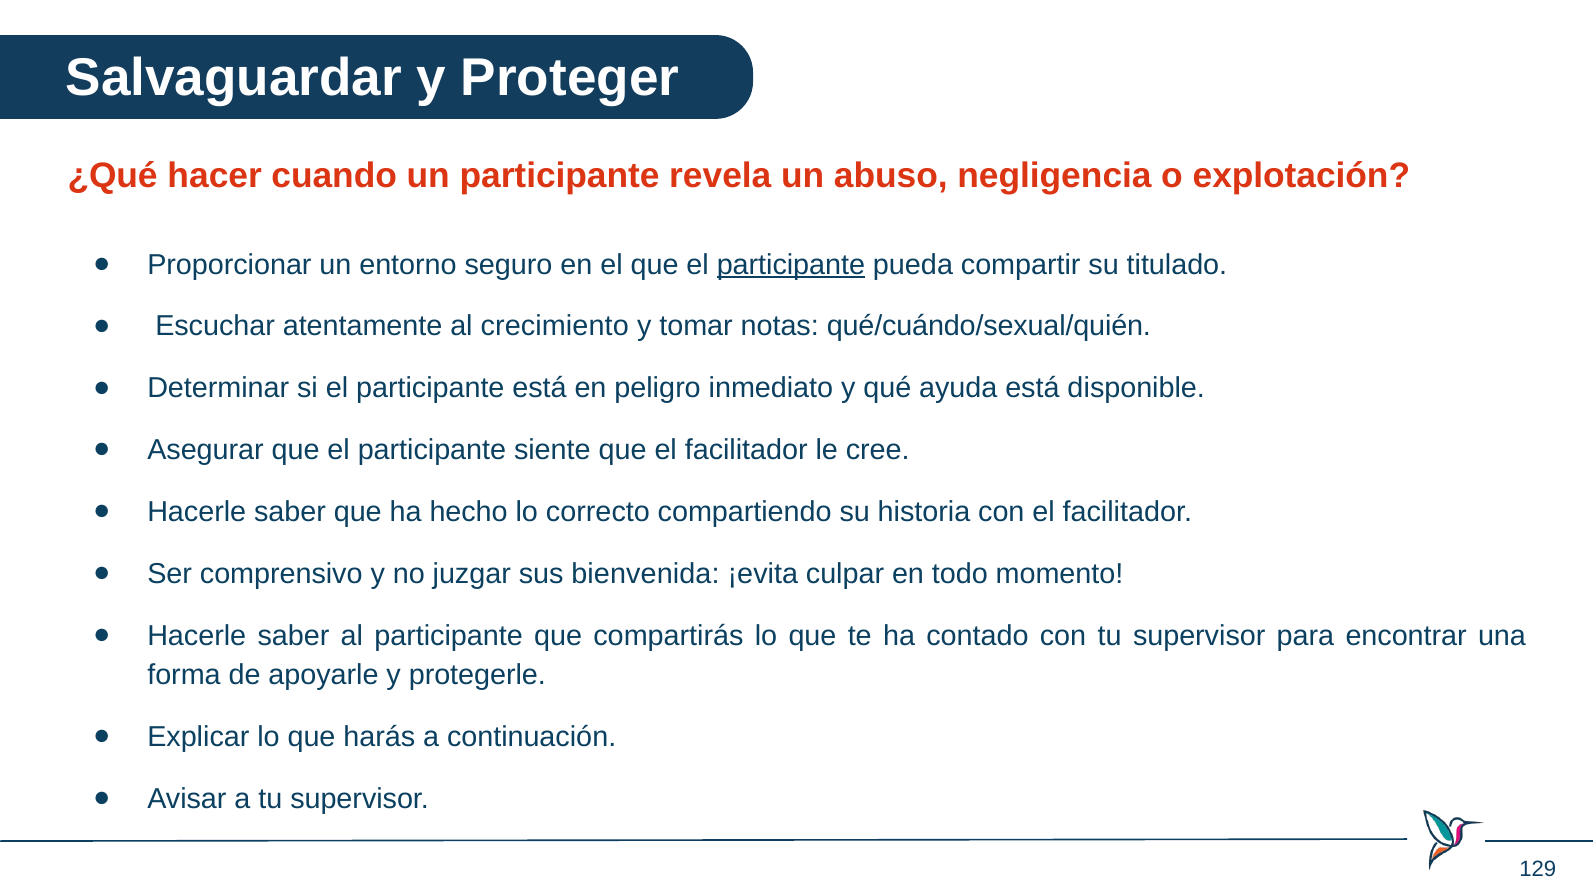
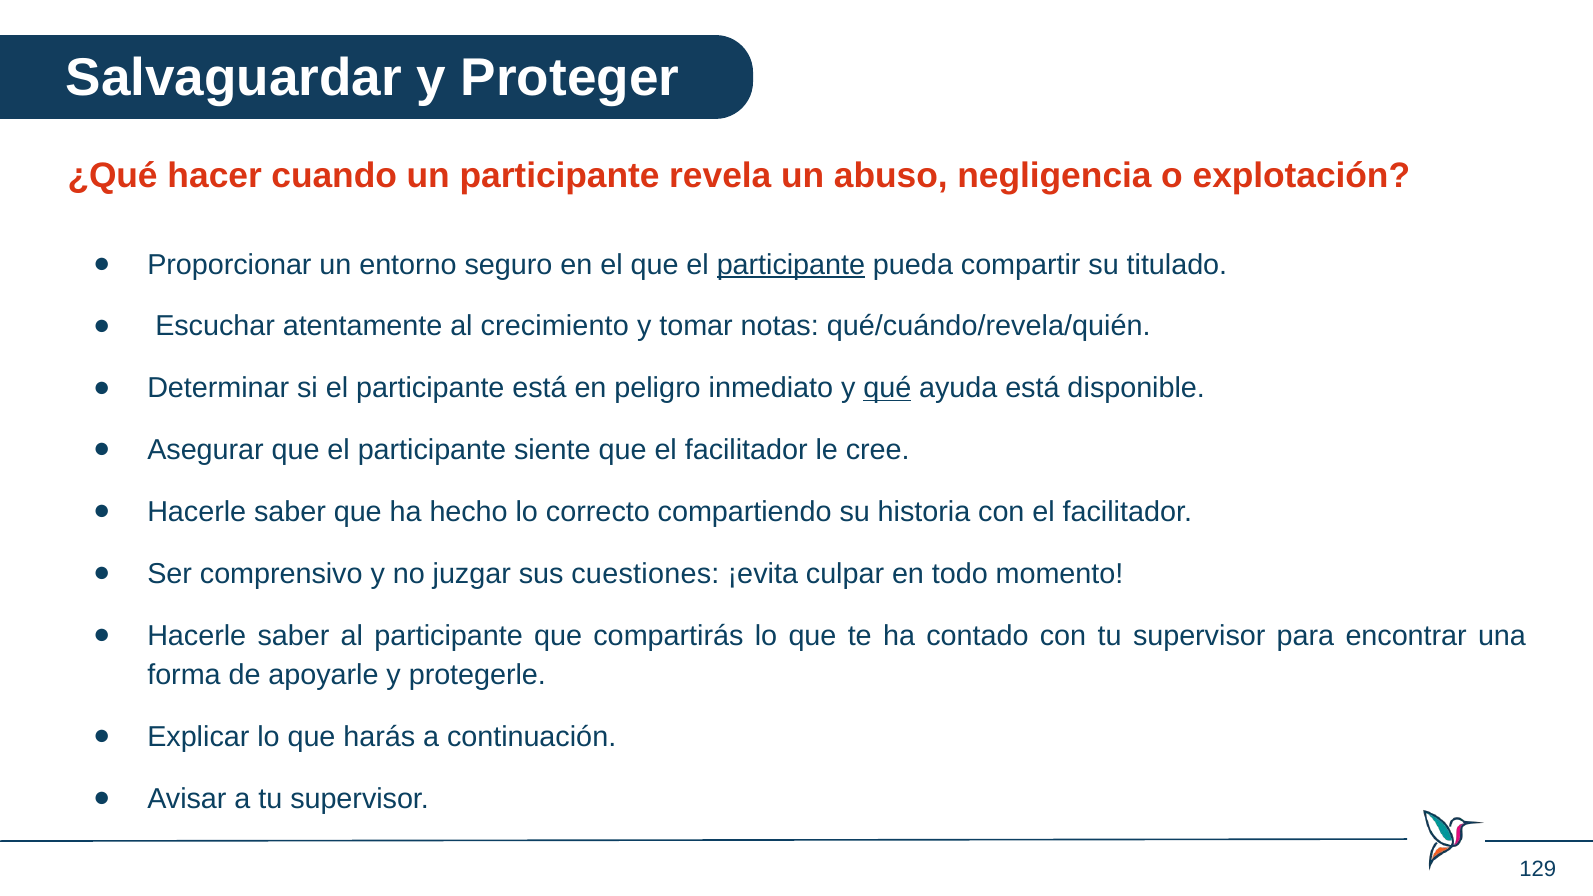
qué/cuándo/sexual/quién: qué/cuándo/sexual/quién -> qué/cuándo/revela/quién
qué underline: none -> present
bienvenida: bienvenida -> cuestiones
